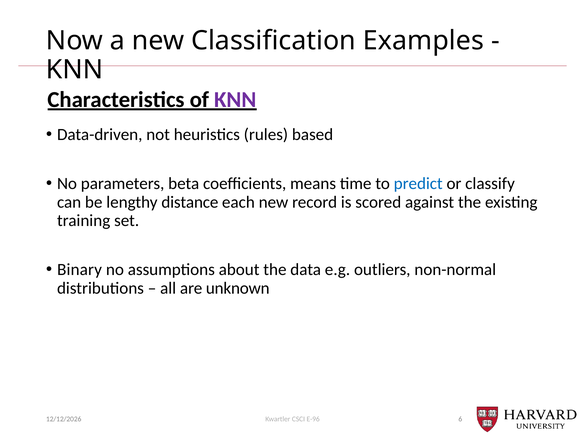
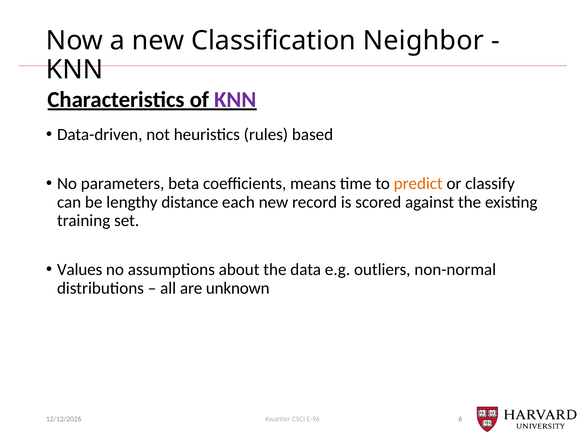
Examples: Examples -> Neighbor
predict colour: blue -> orange
Binary: Binary -> Values
